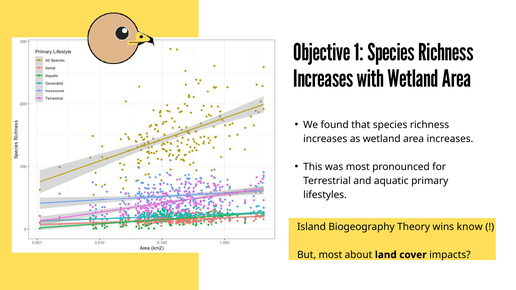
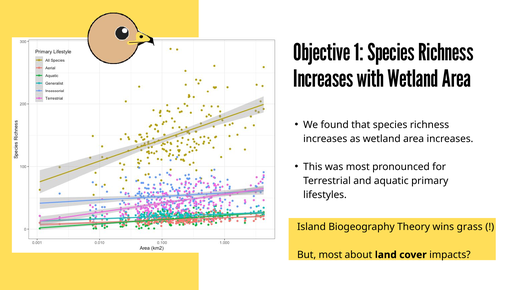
know: know -> grass
